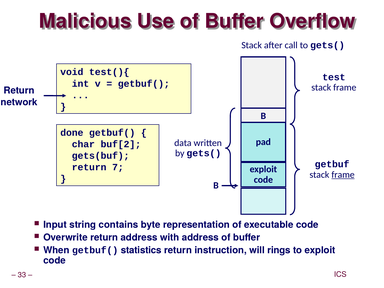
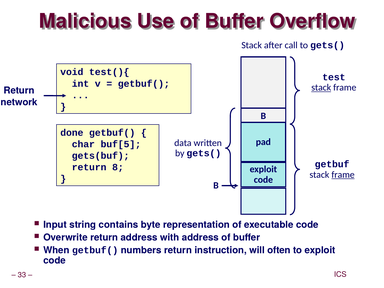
stack at (321, 88) underline: none -> present
buf[2: buf[2 -> buf[5
7: 7 -> 8
statistics: statistics -> numbers
rings: rings -> often
